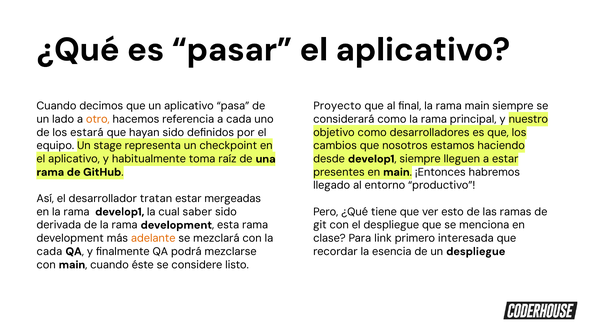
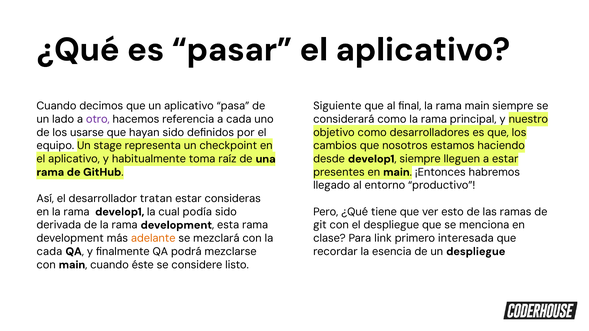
Proyecto: Proyecto -> Siguiente
otro colour: orange -> purple
estará: estará -> usarse
mergeadas: mergeadas -> consideras
saber: saber -> podía
